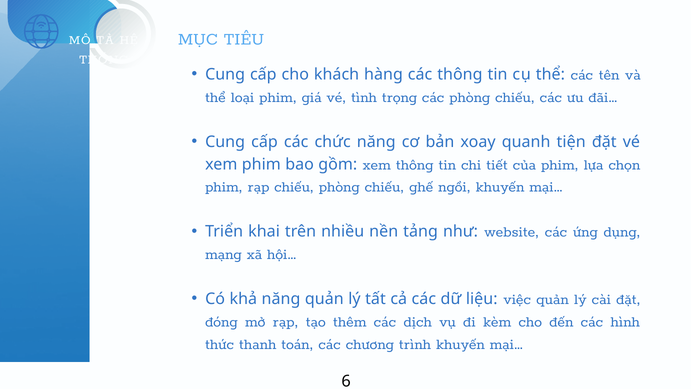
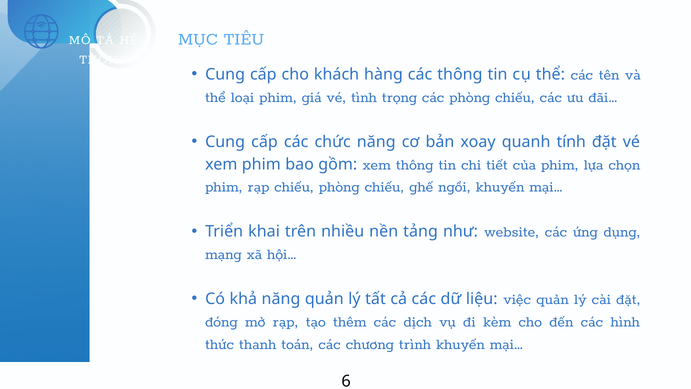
tiện: tiện -> tính
